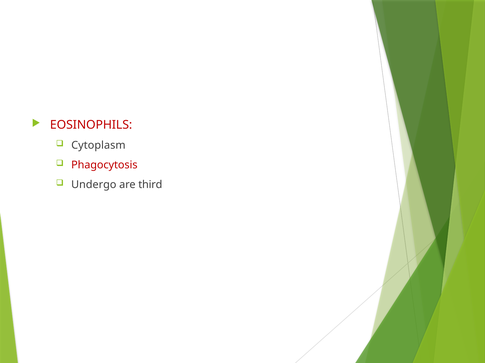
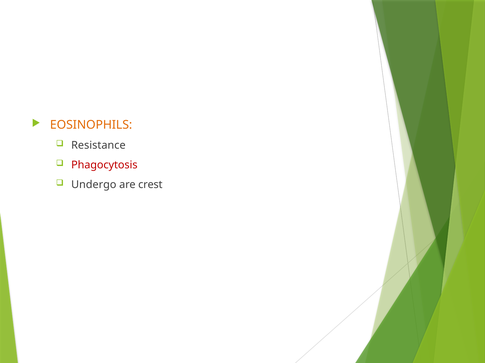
EOSINOPHILS colour: red -> orange
Cytoplasm: Cytoplasm -> Resistance
third: third -> crest
